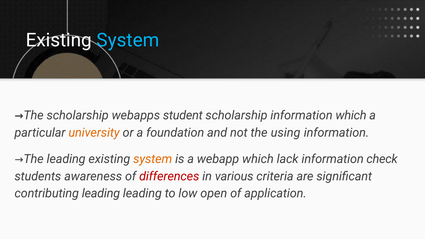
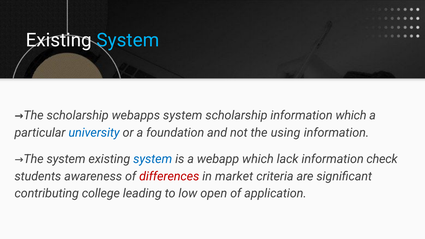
webapps student: student -> system
university colour: orange -> blue
→The leading: leading -> system
system at (153, 159) colour: orange -> blue
various: various -> market
contributing leading: leading -> college
